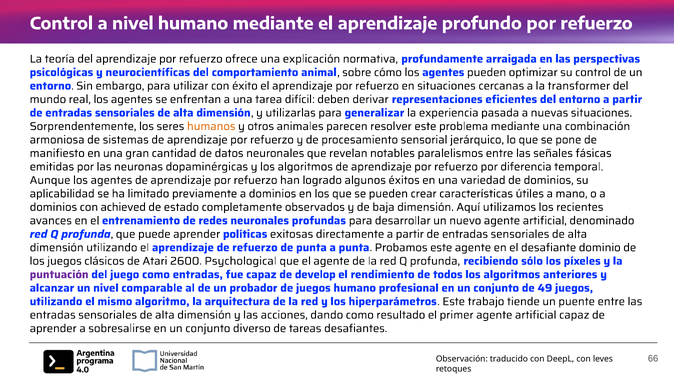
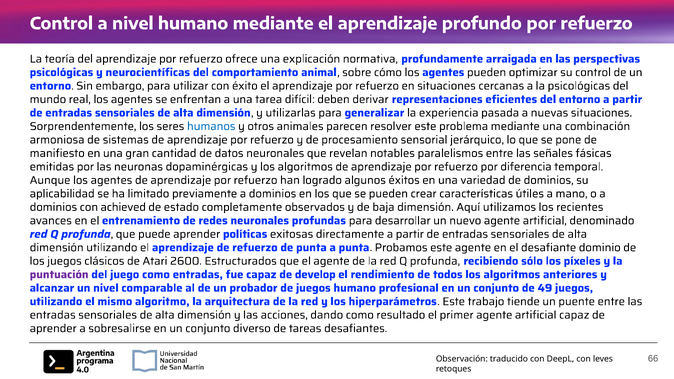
la transformer: transformer -> psicológicas
humanos colour: orange -> blue
Psychological: Psychological -> Estructurados
